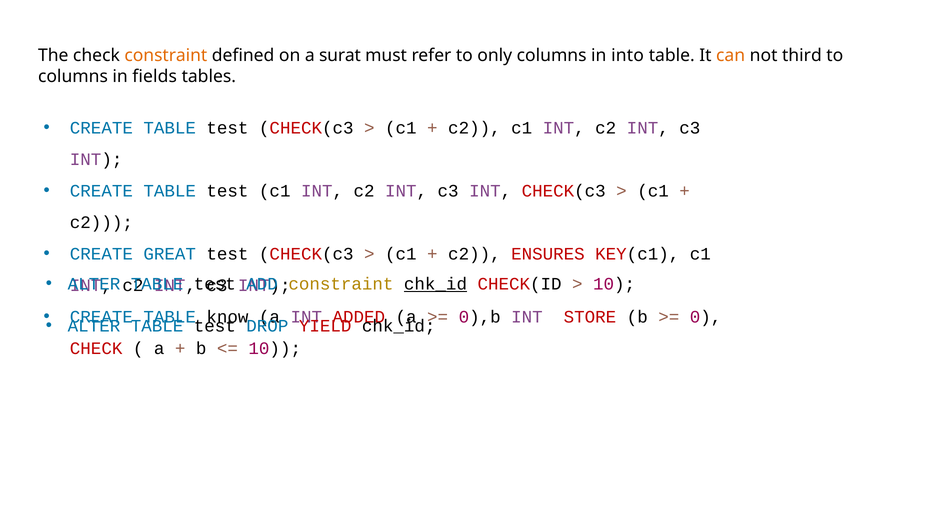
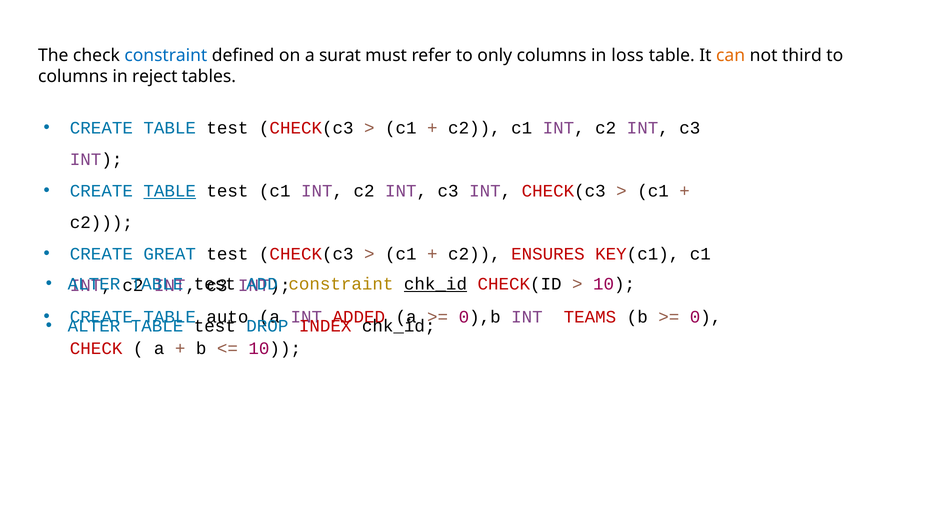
constraint at (166, 55) colour: orange -> blue
into: into -> loss
fields: fields -> reject
TABLE at (170, 191) underline: none -> present
know: know -> auto
STORE: STORE -> TEAMS
YIELD: YIELD -> INDEX
